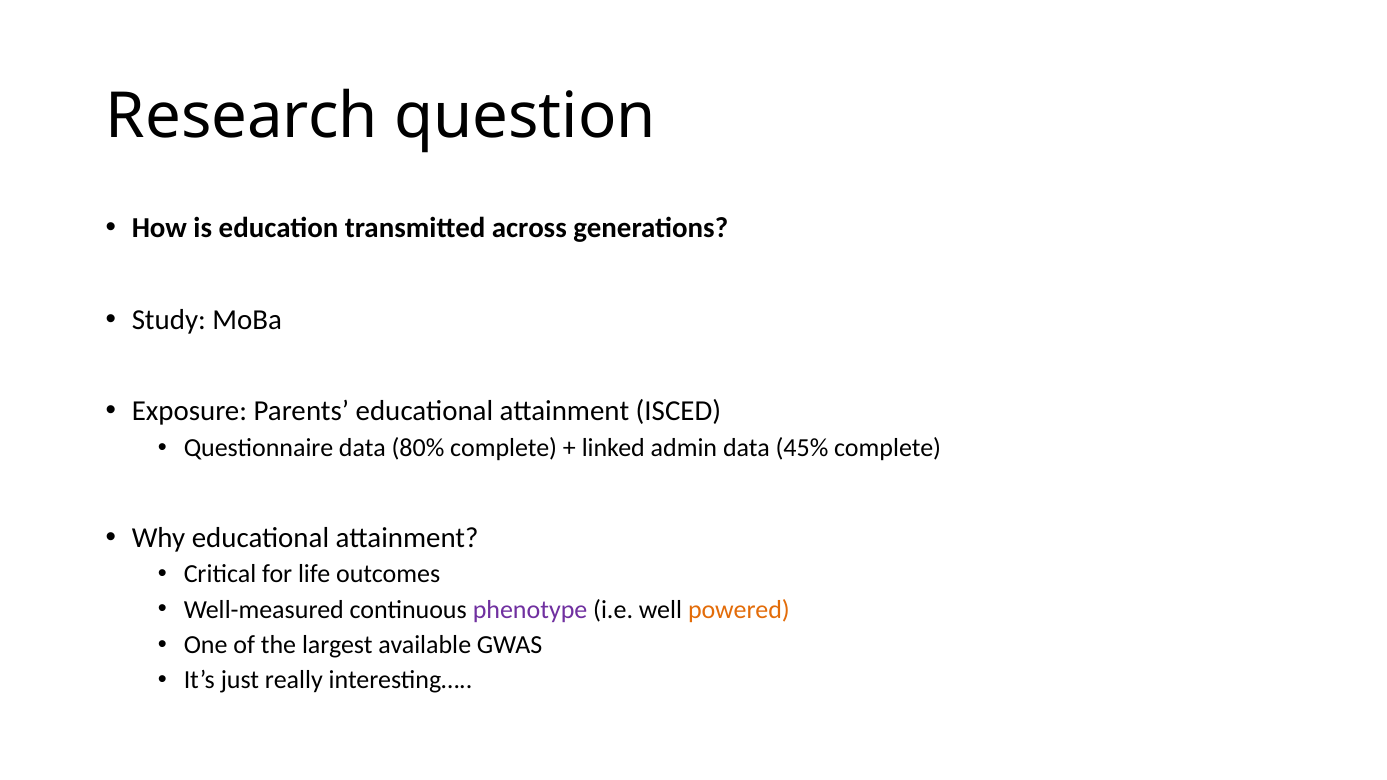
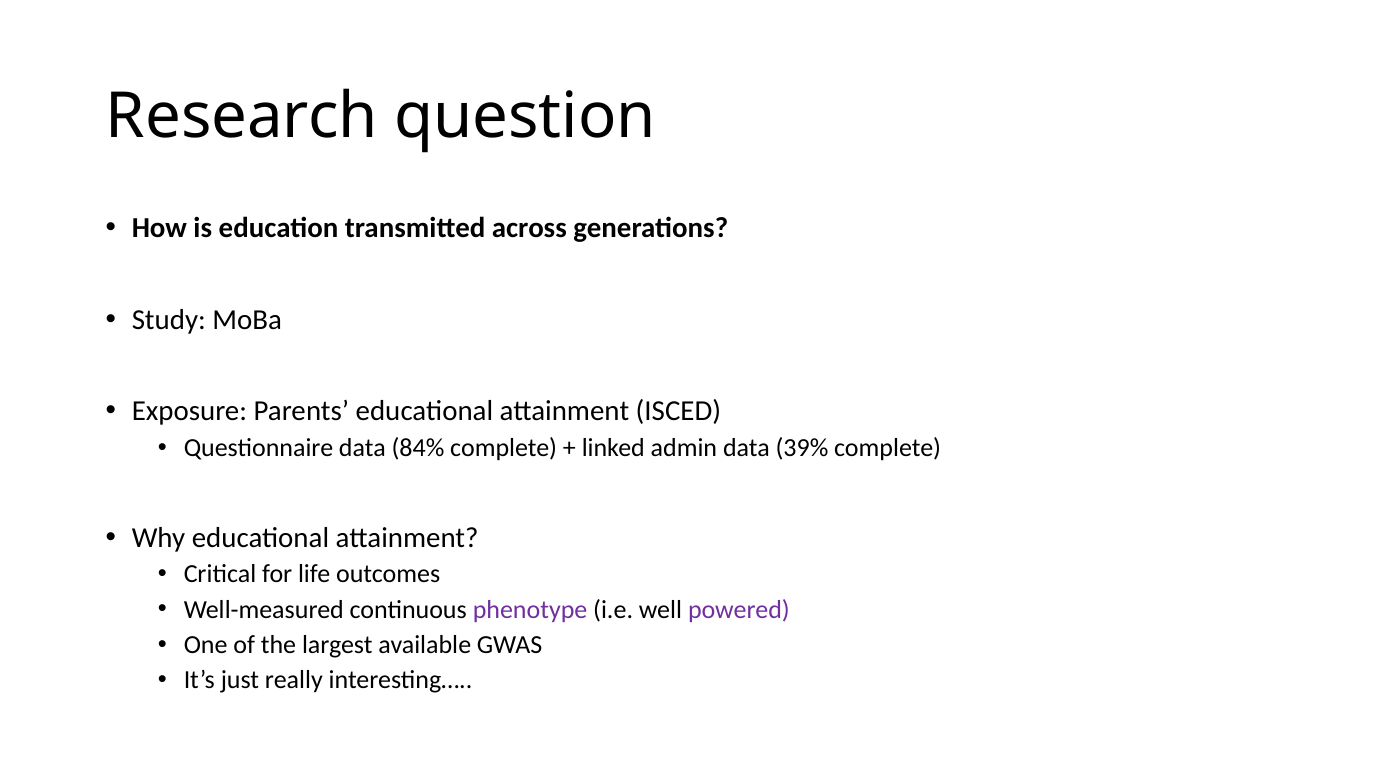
80%: 80% -> 84%
45%: 45% -> 39%
powered colour: orange -> purple
